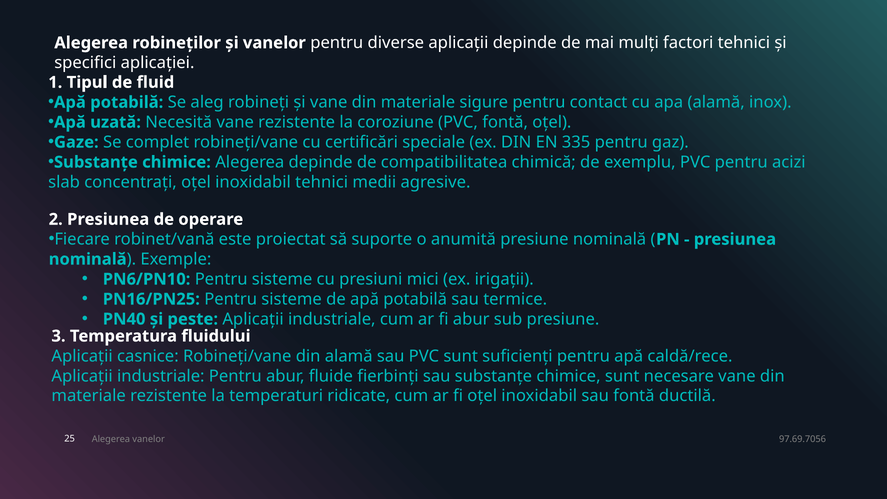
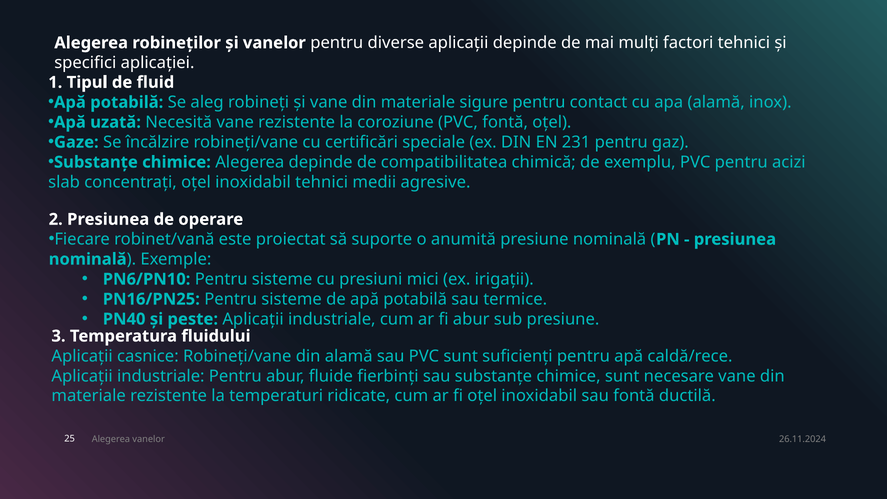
complet: complet -> încălzire
335: 335 -> 231
97.69.7056: 97.69.7056 -> 26.11.2024
